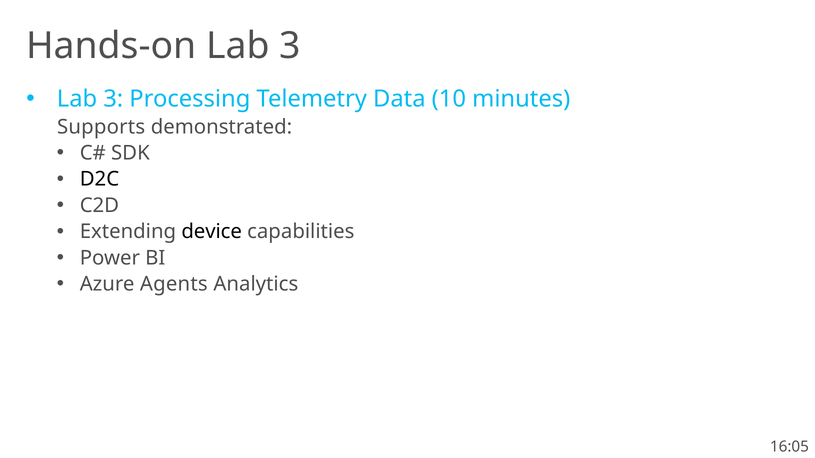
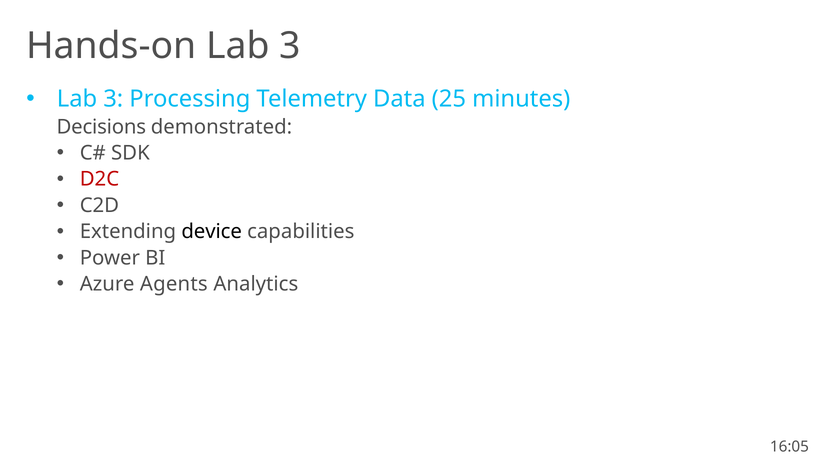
10: 10 -> 25
Supports: Supports -> Decisions
D2C colour: black -> red
